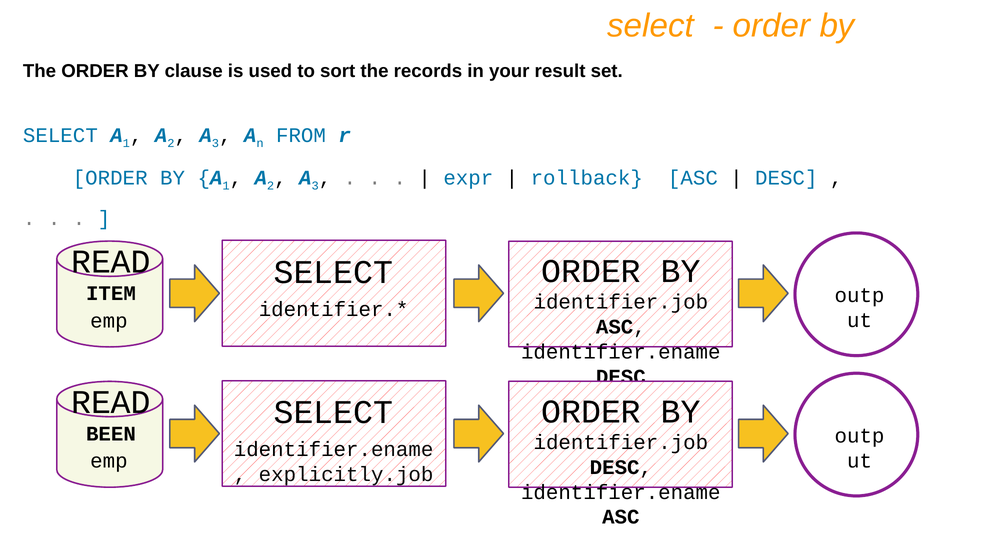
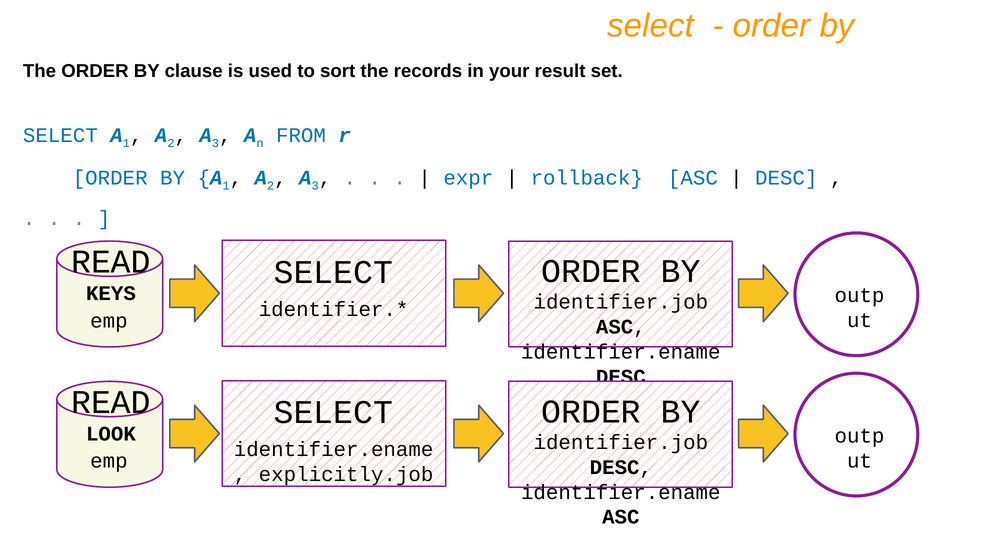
ITEM: ITEM -> KEYS
BEEN: BEEN -> LOOK
